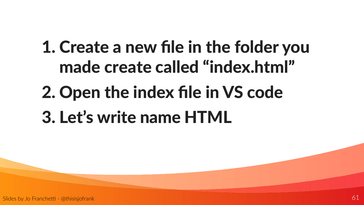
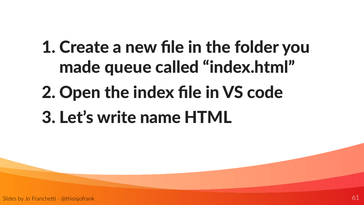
create: create -> queue
